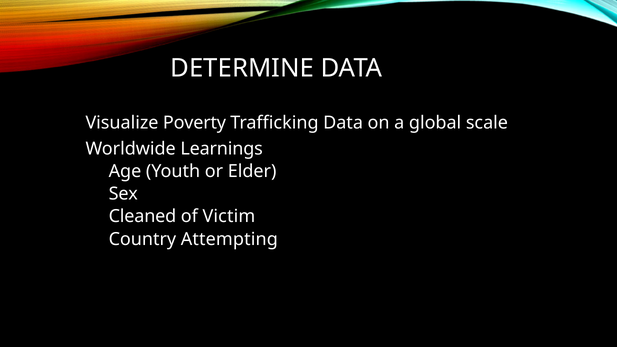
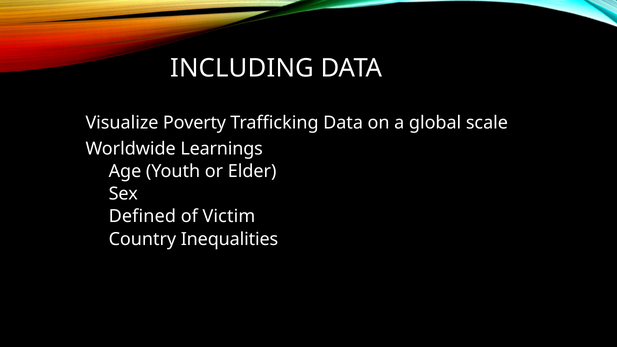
DETERMINE: DETERMINE -> INCLUDING
Cleaned: Cleaned -> Defined
Attempting: Attempting -> Inequalities
